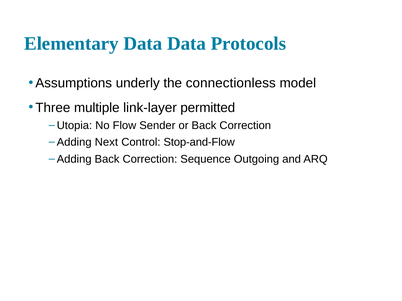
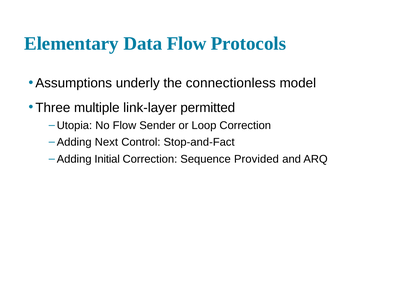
Data Data: Data -> Flow
or Back: Back -> Loop
Stop-and-Flow: Stop-and-Flow -> Stop-and-Fact
Adding Back: Back -> Initial
Outgoing: Outgoing -> Provided
